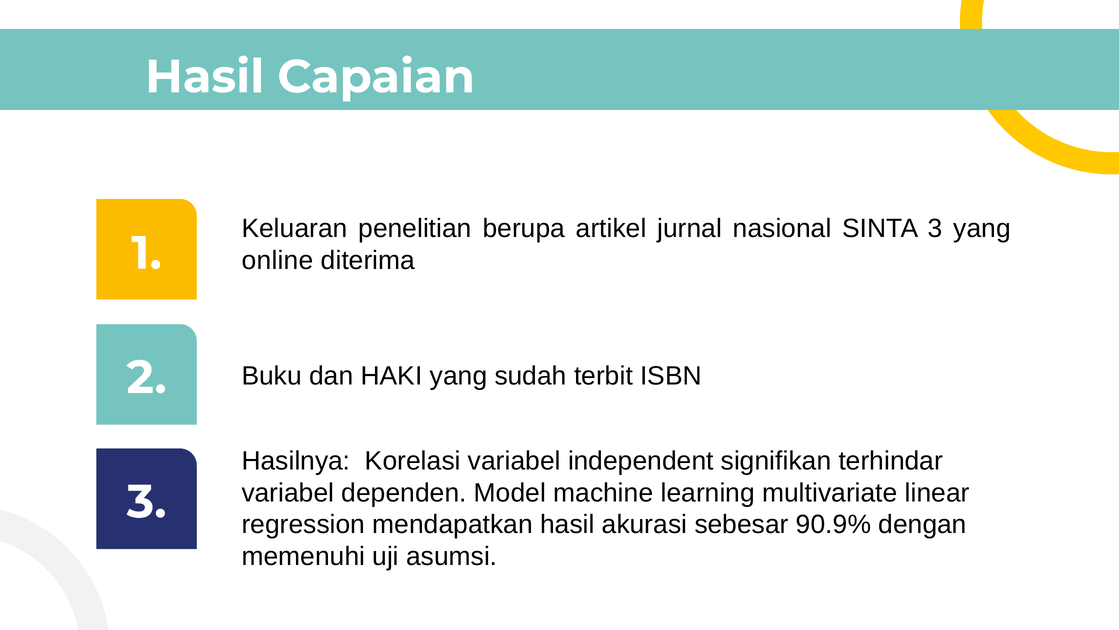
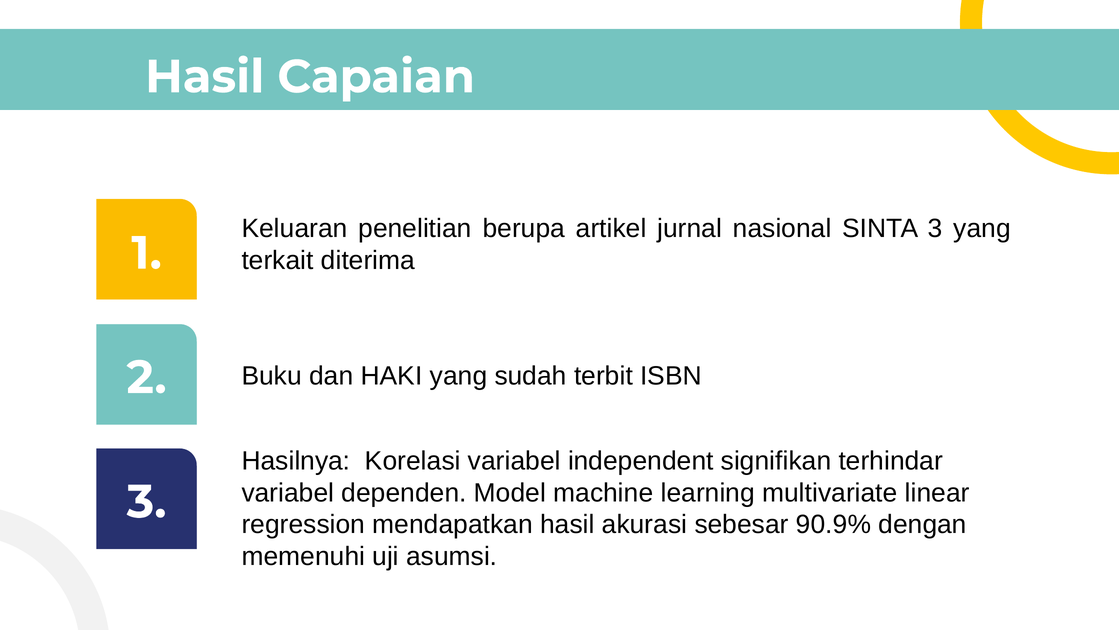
online: online -> terkait
